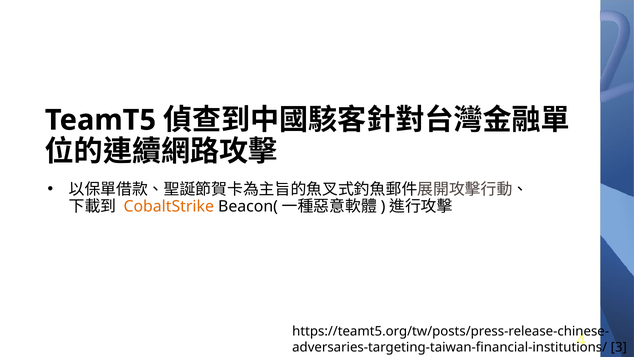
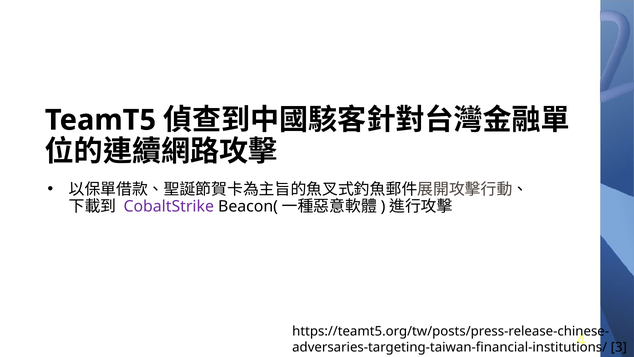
CobaltStrike colour: orange -> purple
